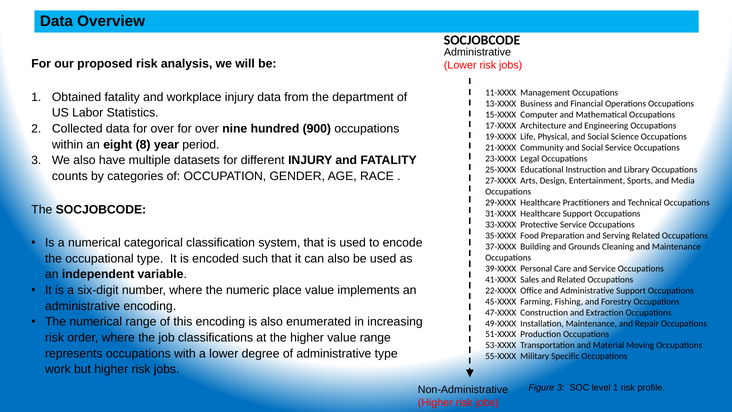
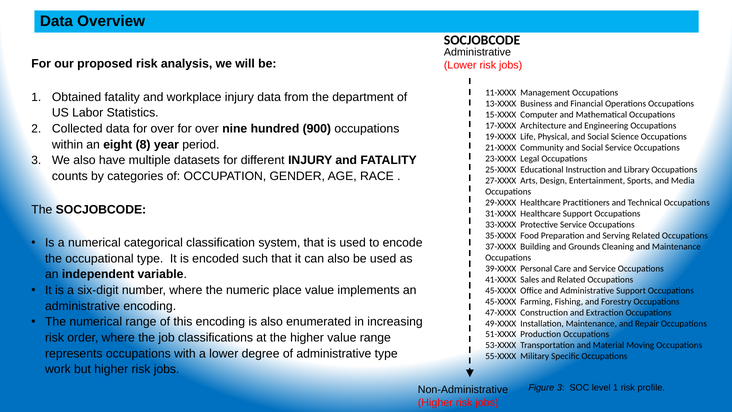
22-XXXX at (501, 290): 22-XXXX -> 45-XXXX
